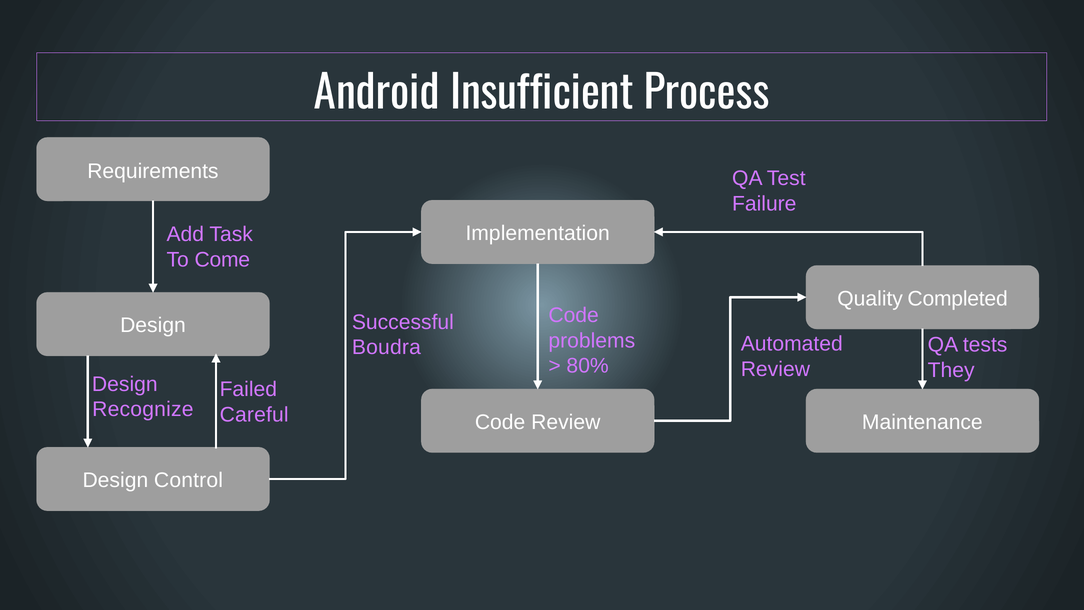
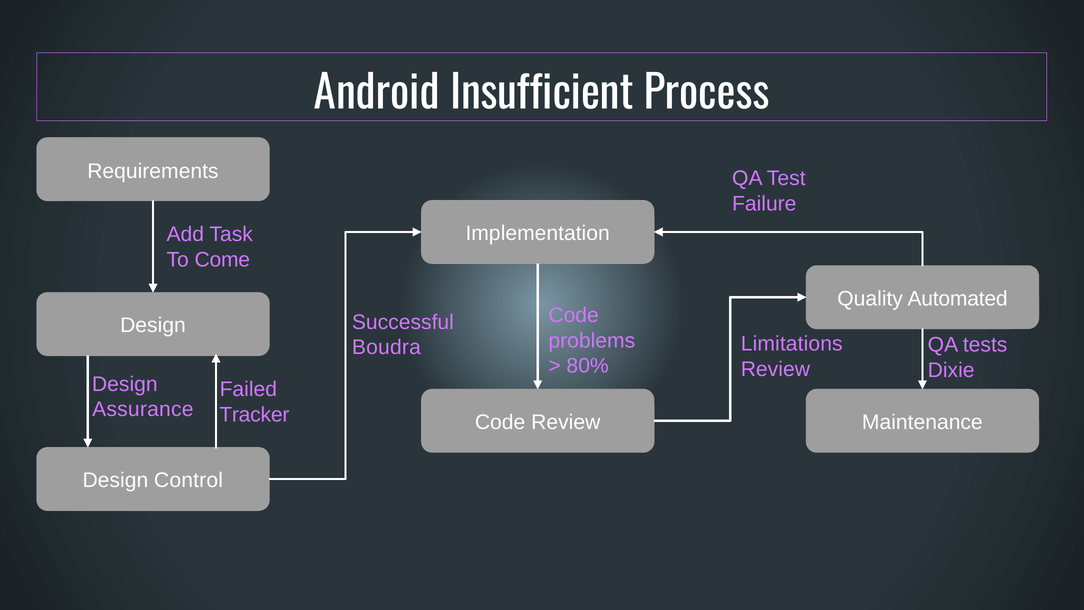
Completed: Completed -> Automated
Automated: Automated -> Limitations
They: They -> Dixie
Recognize: Recognize -> Assurance
Careful: Careful -> Tracker
